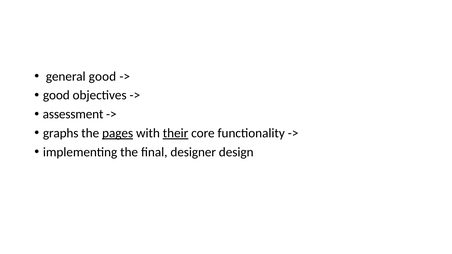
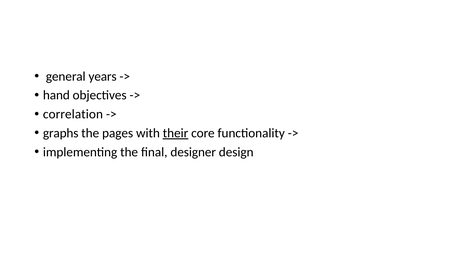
general good: good -> years
good at (56, 95): good -> hand
assessment: assessment -> correlation
pages underline: present -> none
